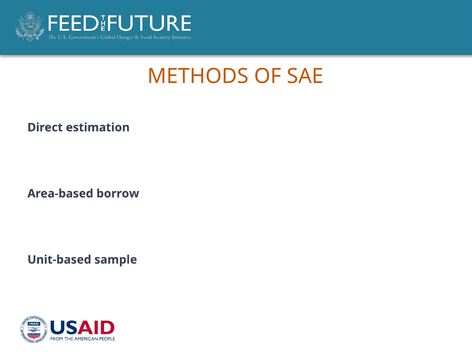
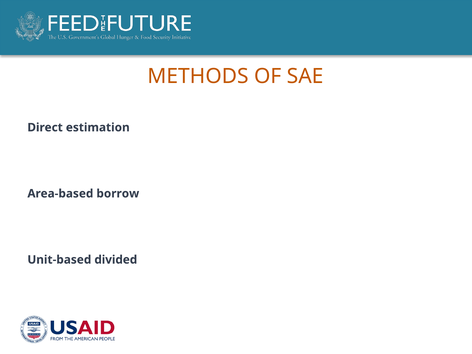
sample: sample -> divided
